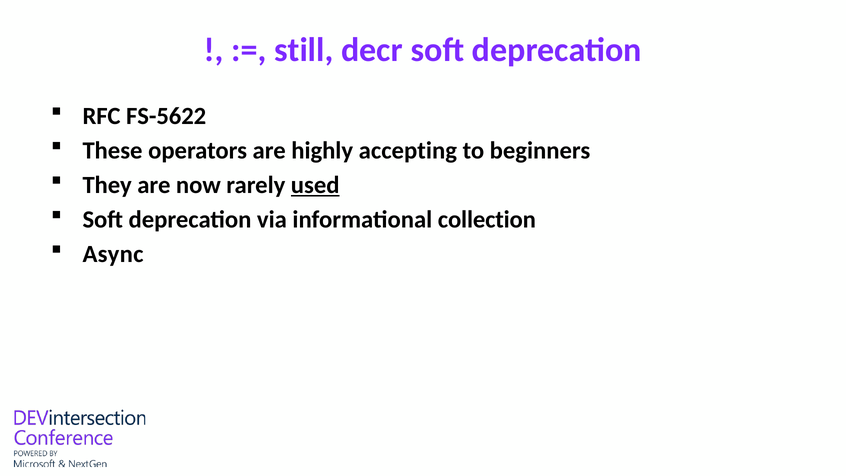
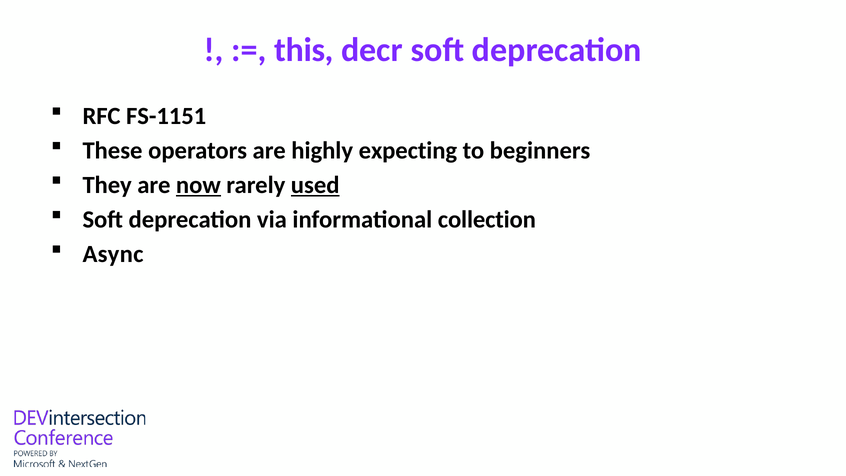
still: still -> this
FS-5622: FS-5622 -> FS-1151
accepting: accepting -> expecting
now underline: none -> present
